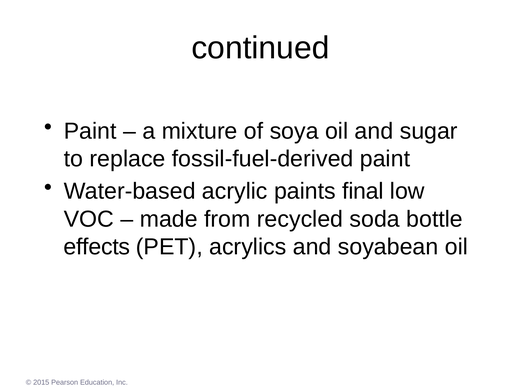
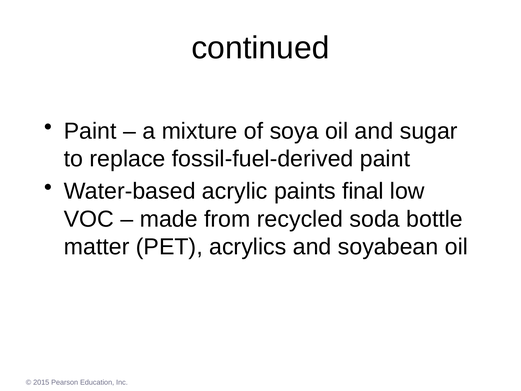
effects: effects -> matter
